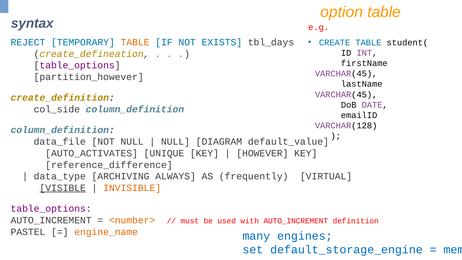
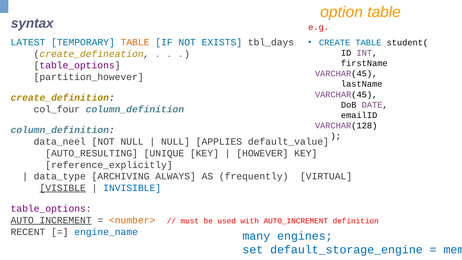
REJECT: REJECT -> LATEST
col_side: col_side -> col_four
data_file: data_file -> data_neel
DIAGRAM: DIAGRAM -> APPLIES
AUTO_ACTIVATES: AUTO_ACTIVATES -> AUTO_RESULTING
reference_difference: reference_difference -> reference_explicitly
INVISIBLE colour: orange -> blue
AUTO_INCREMENT at (51, 220) underline: none -> present
PASTEL: PASTEL -> RECENT
engine_name colour: orange -> blue
